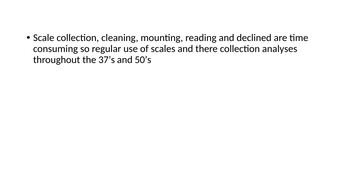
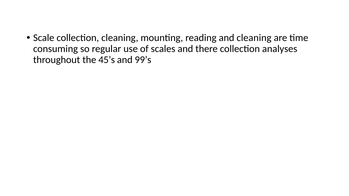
and declined: declined -> cleaning
37’s: 37’s -> 45’s
50’s: 50’s -> 99’s
